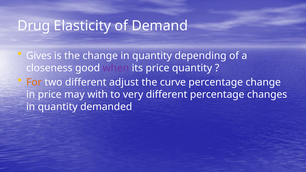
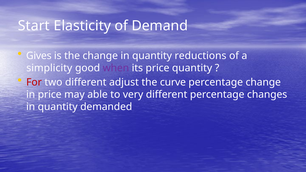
Drug: Drug -> Start
depending: depending -> reductions
closeness: closeness -> simplicity
For colour: orange -> red
with: with -> able
